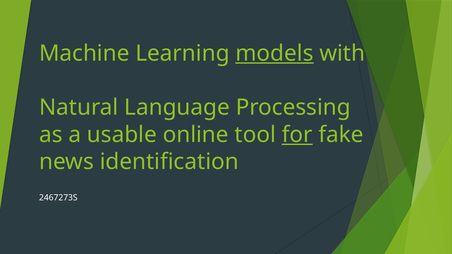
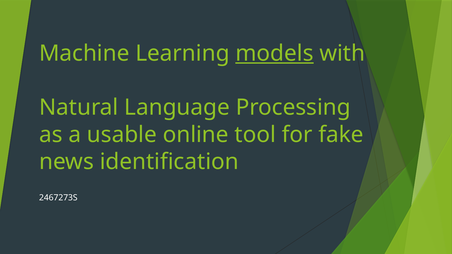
for underline: present -> none
